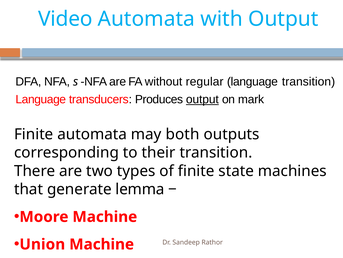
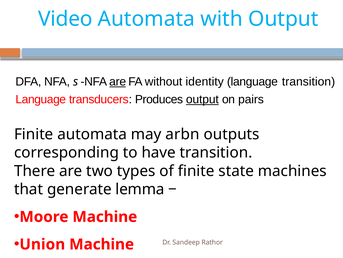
are at (118, 81) underline: none -> present
regular: regular -> identity
mark: mark -> pairs
both: both -> arbn
their: their -> have
